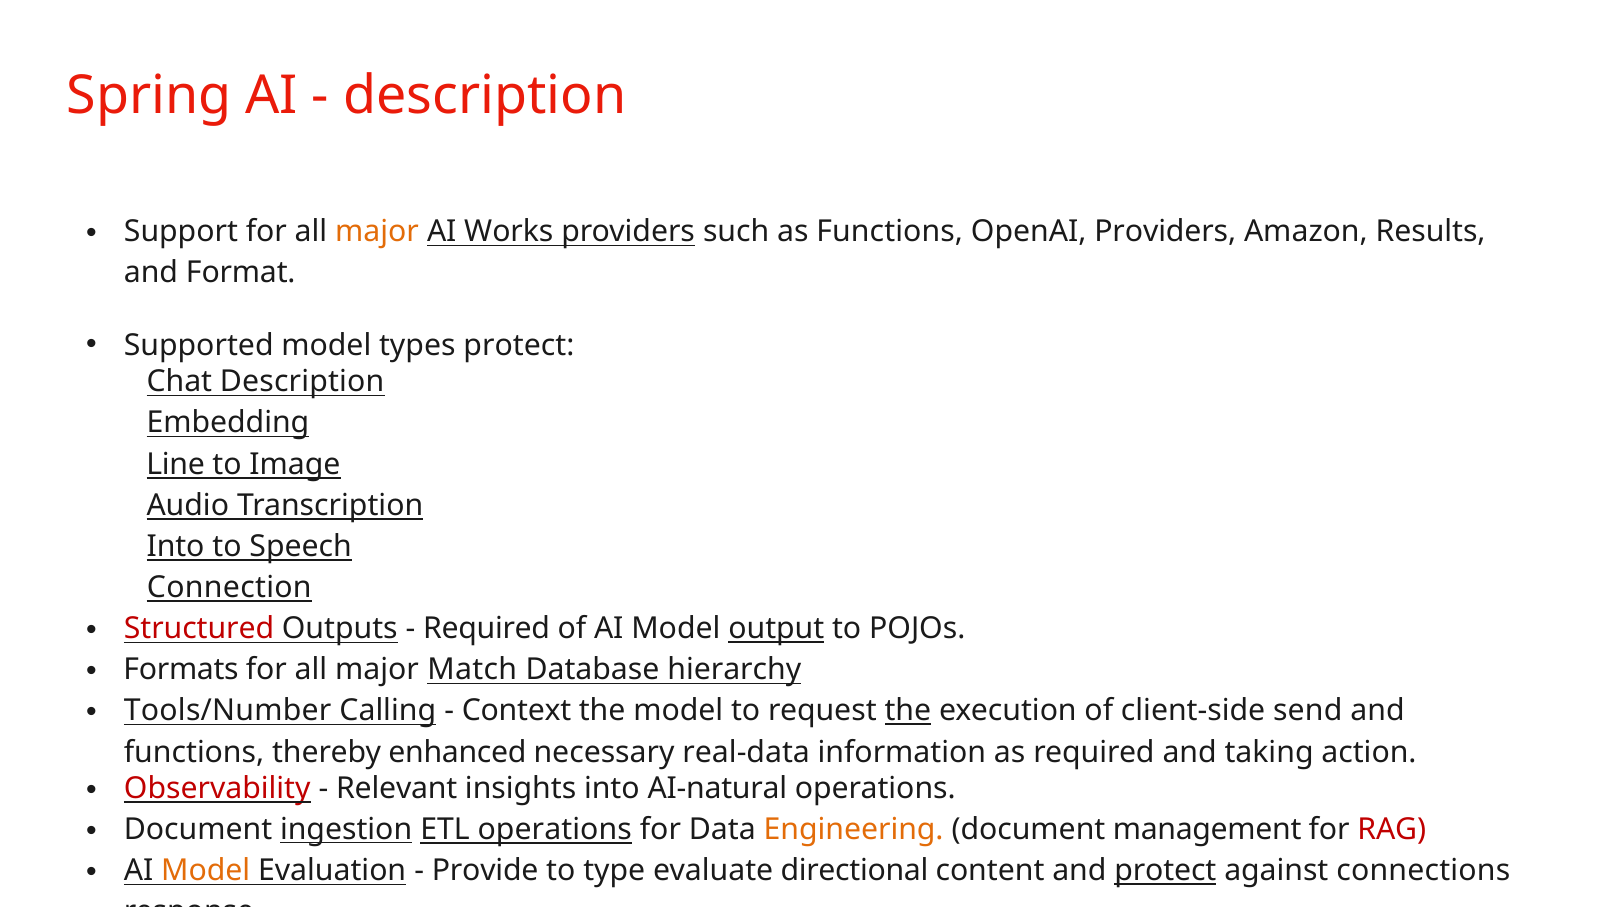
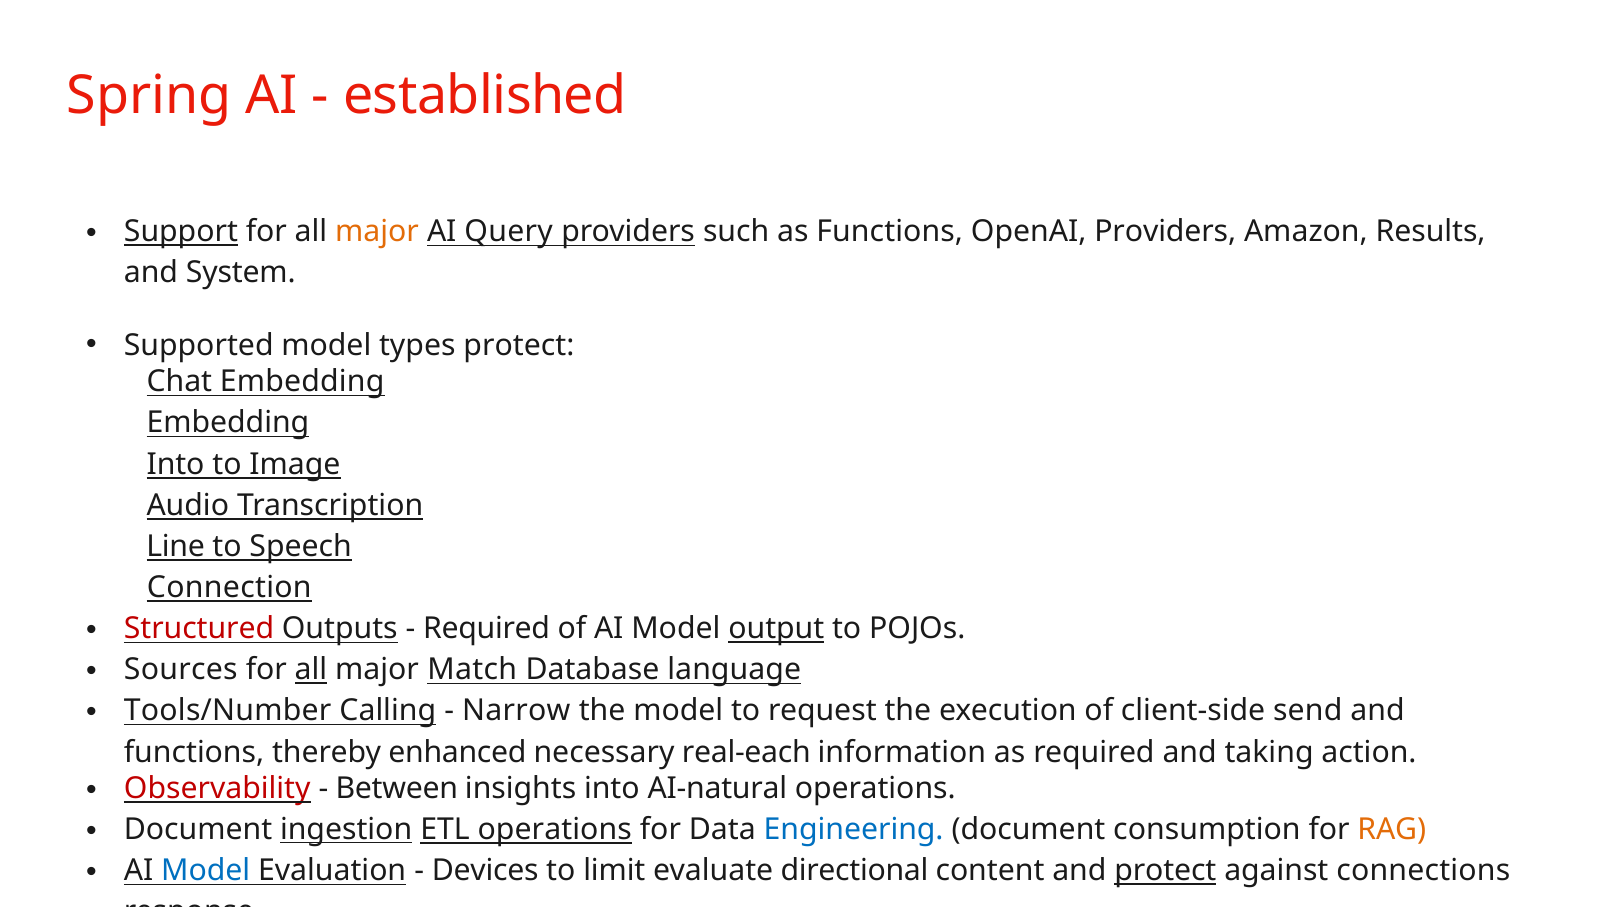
description at (485, 95): description -> established
Support at (181, 232) underline: none -> present
Works: Works -> Query
Format: Format -> System
Chat Description: Description -> Embedding
Line at (176, 464): Line -> Into
Into at (176, 546): Into -> Line
Formats: Formats -> Sources
all at (311, 670) underline: none -> present
hierarchy: hierarchy -> language
Context: Context -> Narrow
the at (908, 711) underline: present -> none
real-data: real-data -> real-each
Relevant: Relevant -> Between
Engineering colour: orange -> blue
management: management -> consumption
RAG at (1392, 829) colour: red -> orange
Model at (206, 870) colour: orange -> blue
Provide: Provide -> Devices
type: type -> limit
